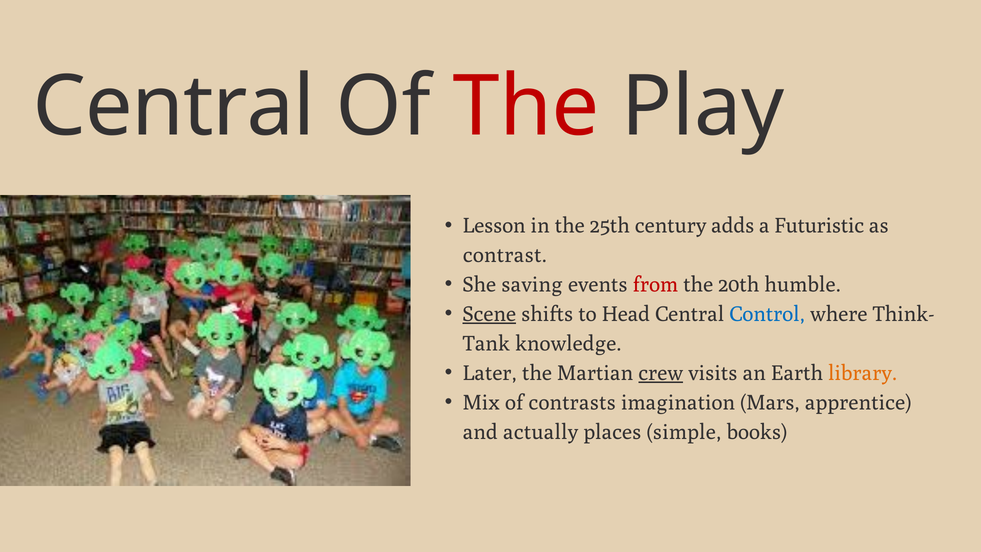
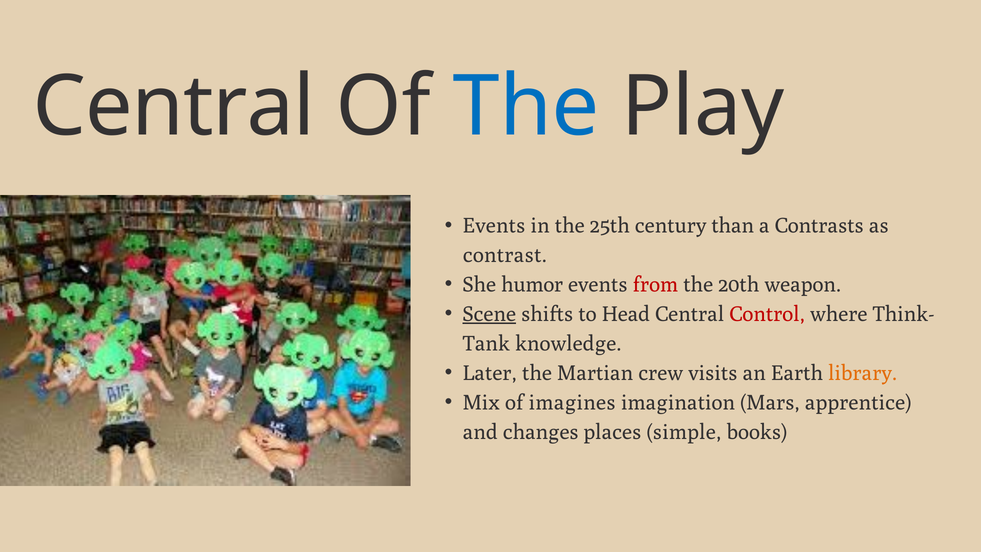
The at (526, 107) colour: red -> blue
Lesson at (494, 226): Lesson -> Events
adds: adds -> than
Futuristic: Futuristic -> Contrasts
saving: saving -> humor
humble: humble -> weapon
Control colour: blue -> red
crew underline: present -> none
contrasts: contrasts -> imagines
actually: actually -> changes
